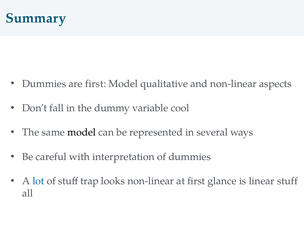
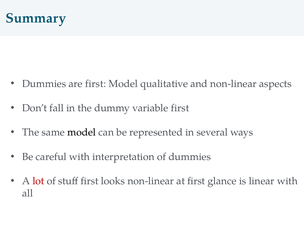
variable cool: cool -> first
lot colour: blue -> red
stuff trap: trap -> first
linear stuff: stuff -> with
